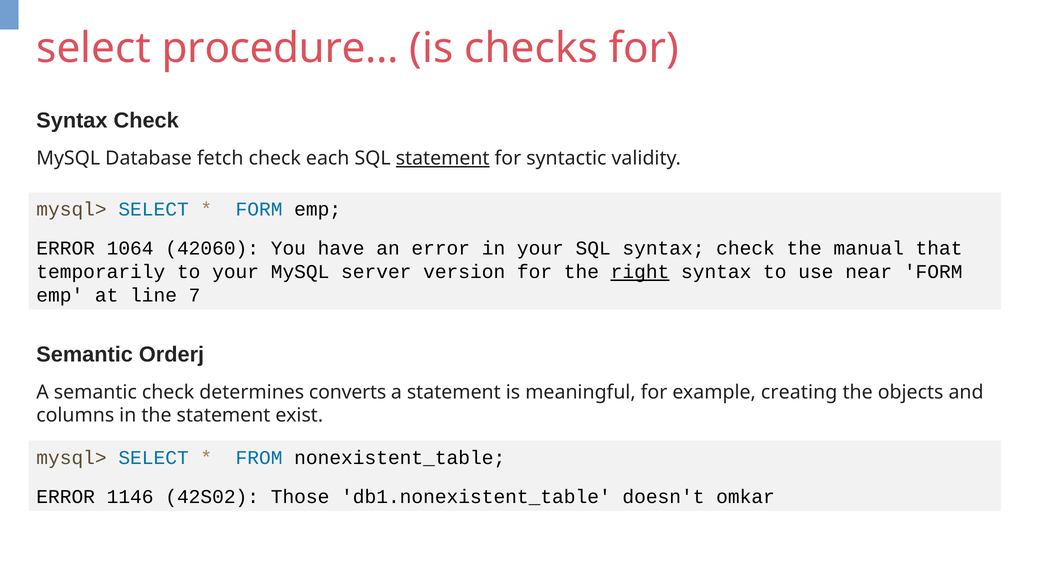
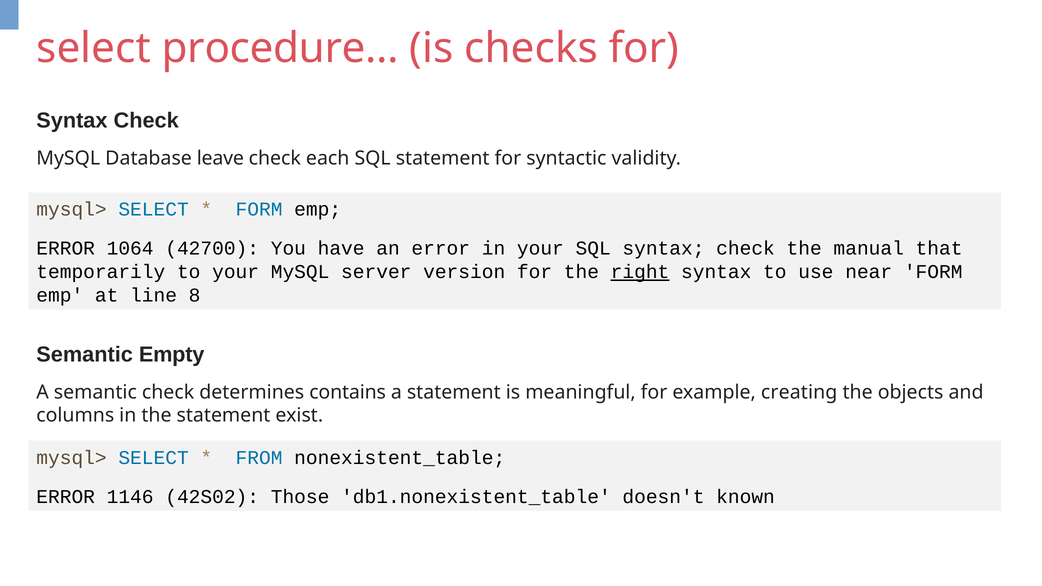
fetch: fetch -> leave
statement at (443, 158) underline: present -> none
42060: 42060 -> 42700
7: 7 -> 8
Orderj: Orderj -> Empty
converts: converts -> contains
omkar: omkar -> known
